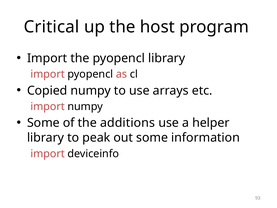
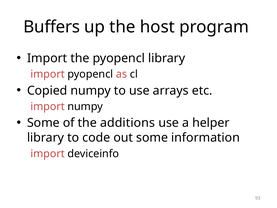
Critical: Critical -> Buffers
peak: peak -> code
